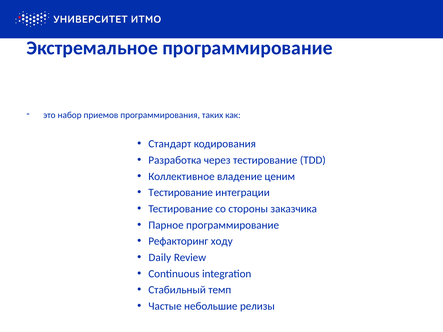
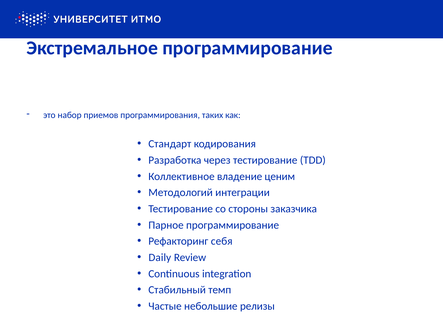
Тестирование at (181, 193): Тестирование -> Методологий
ходу: ходу -> себя
